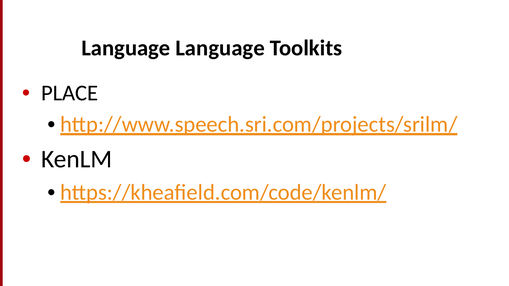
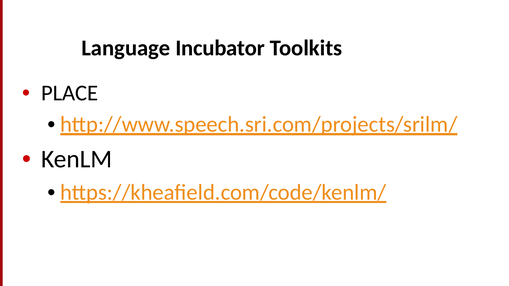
Language Language: Language -> Incubator
